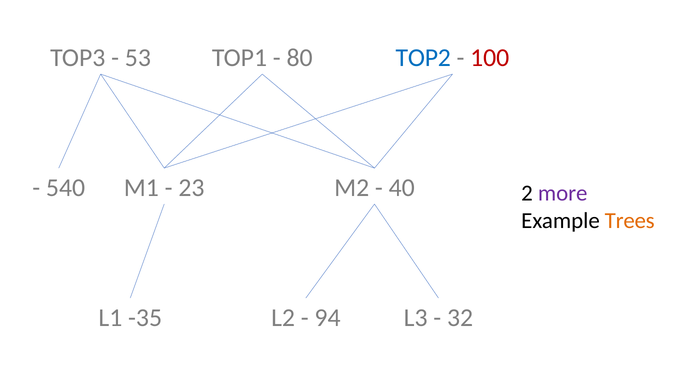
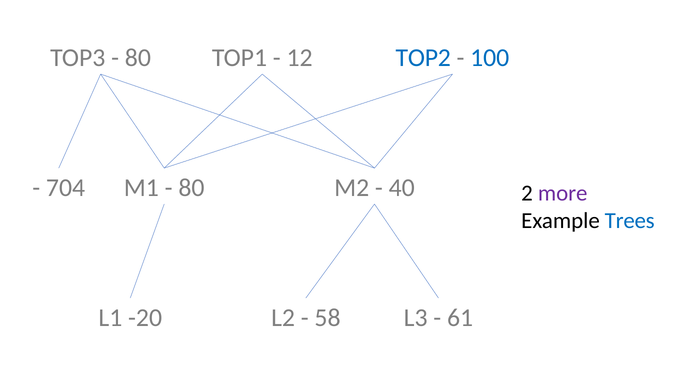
53 at (138, 58): 53 -> 80
80: 80 -> 12
100 colour: red -> blue
540: 540 -> 704
23 at (191, 188): 23 -> 80
Trees colour: orange -> blue
-35: -35 -> -20
94: 94 -> 58
32: 32 -> 61
